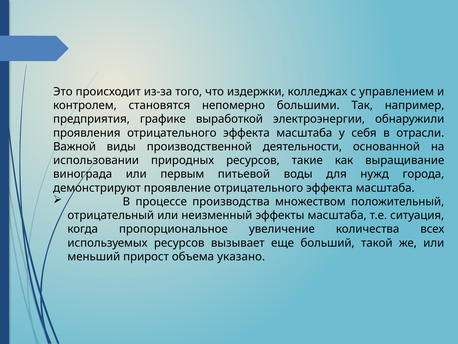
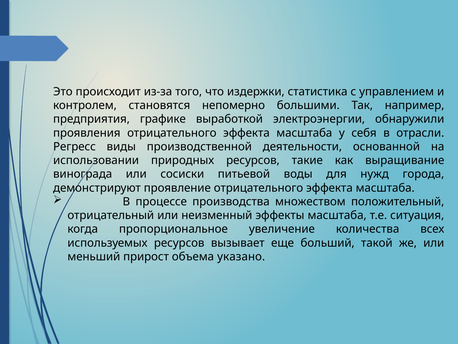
колледжах: колледжах -> статистика
Важной: Важной -> Регресс
первым: первым -> сосиски
